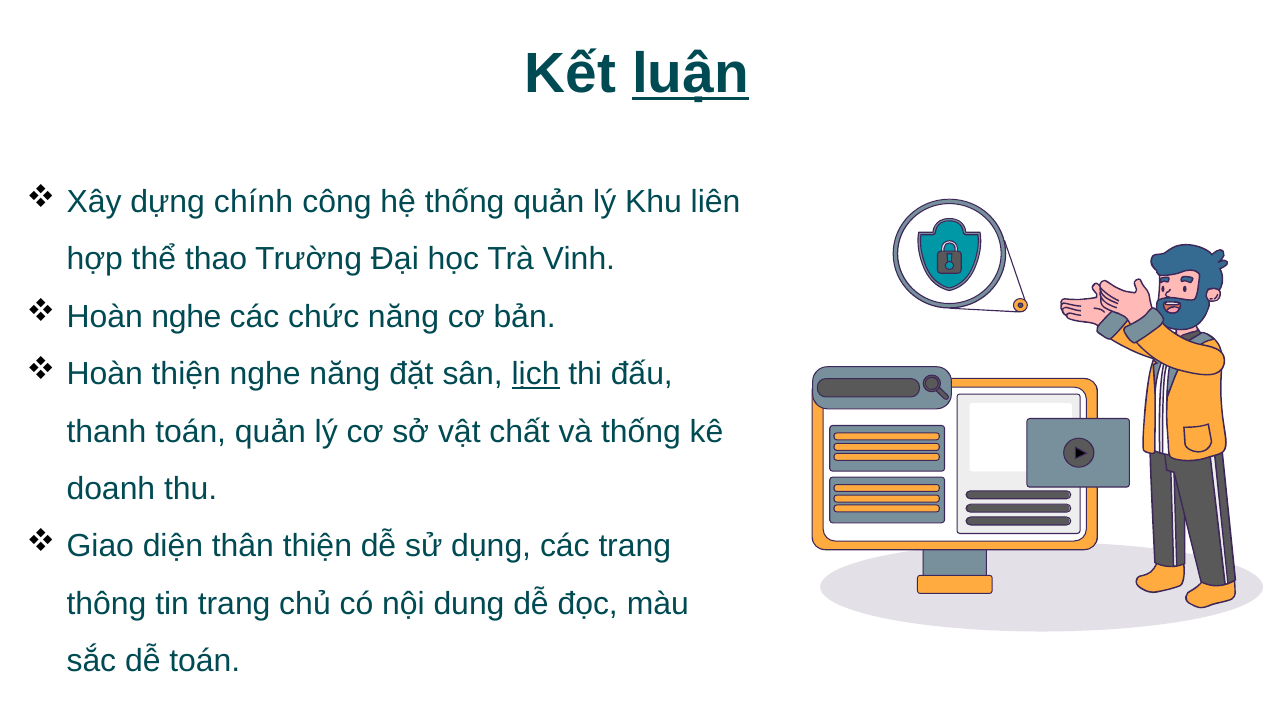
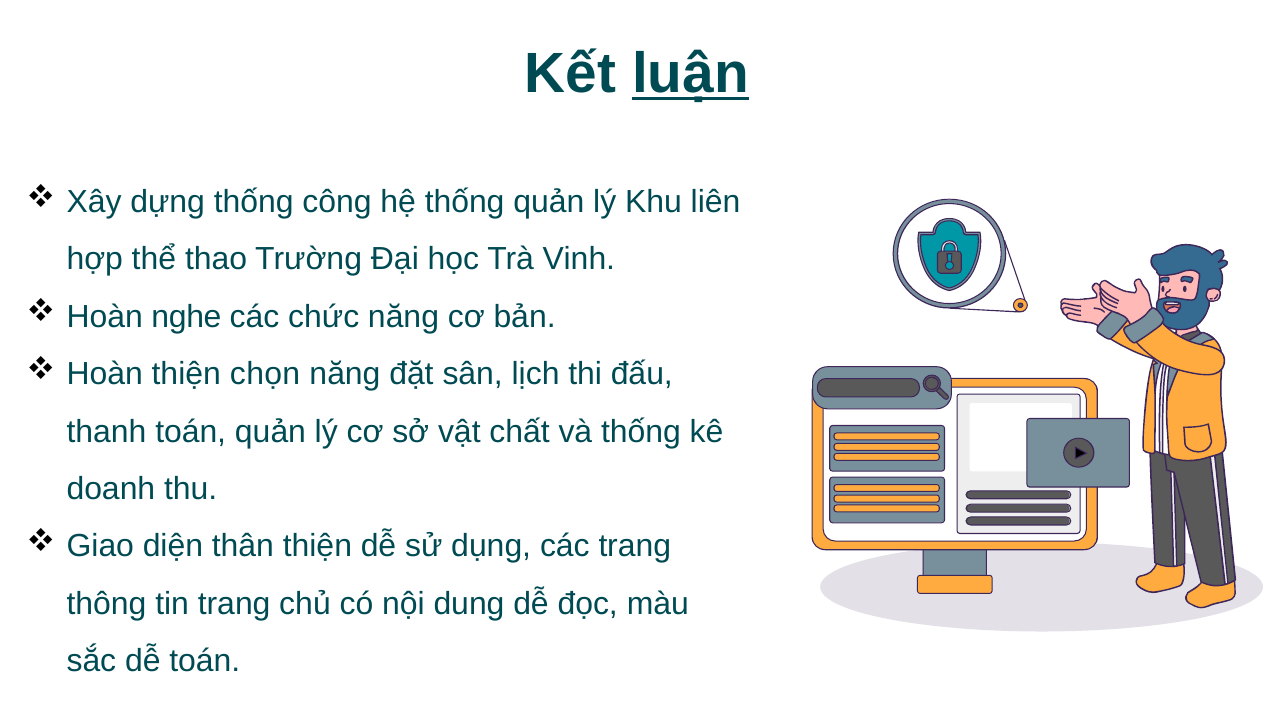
dựng chính: chính -> thống
thiện nghe: nghe -> chọn
lịch underline: present -> none
